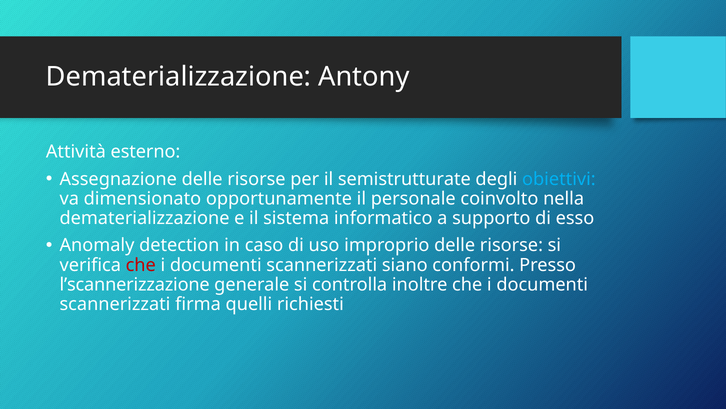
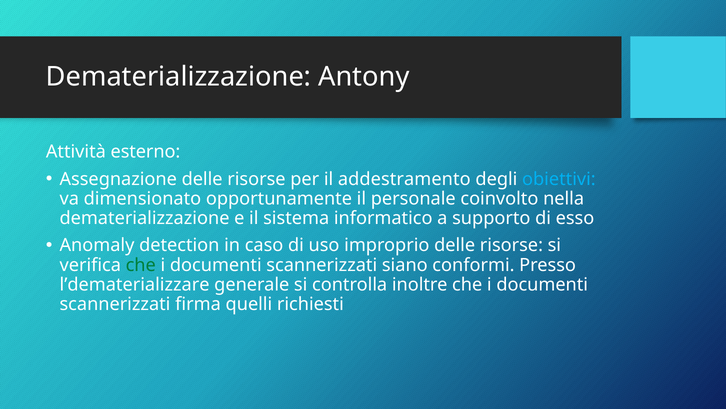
semistrutturate: semistrutturate -> addestramento
che at (141, 265) colour: red -> green
l’scannerizzazione: l’scannerizzazione -> l’dematerializzare
